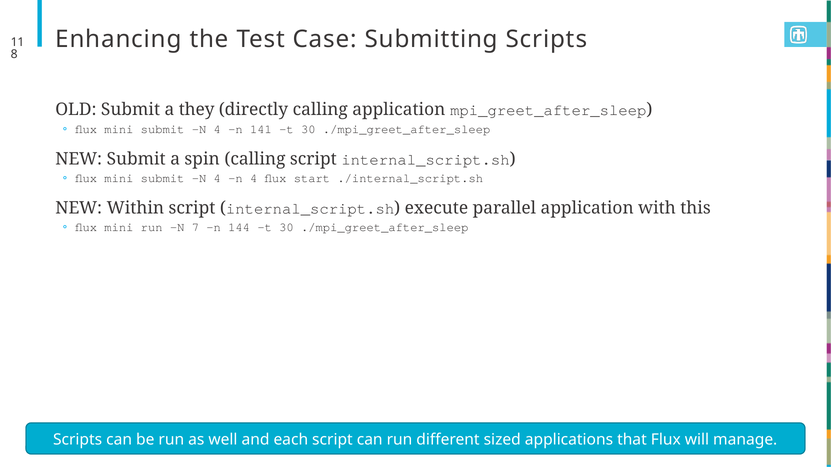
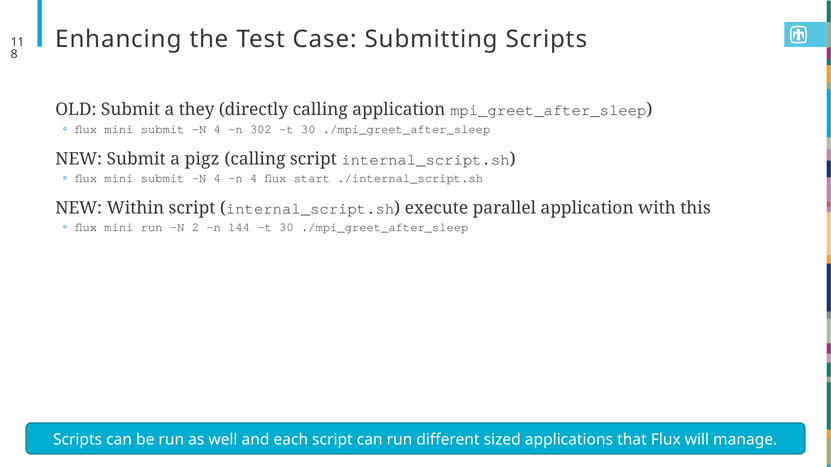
141: 141 -> 302
spin: spin -> pigz
7: 7 -> 2
